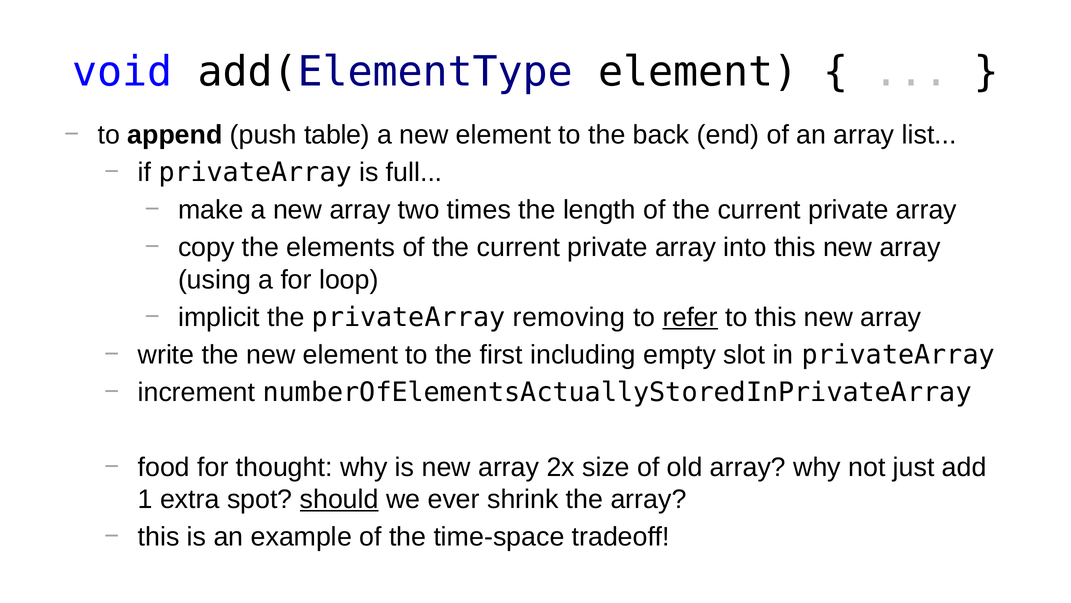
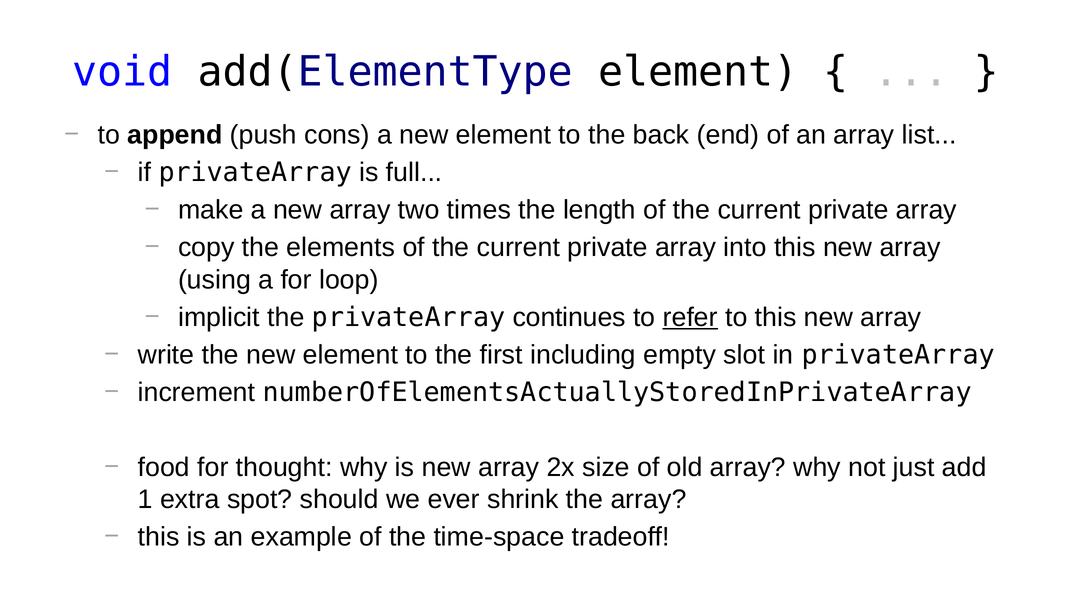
table: table -> cons
removing: removing -> continues
should underline: present -> none
